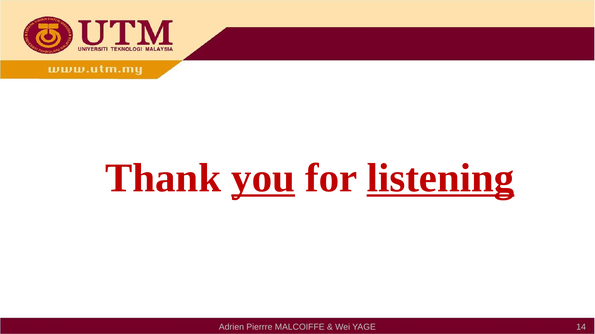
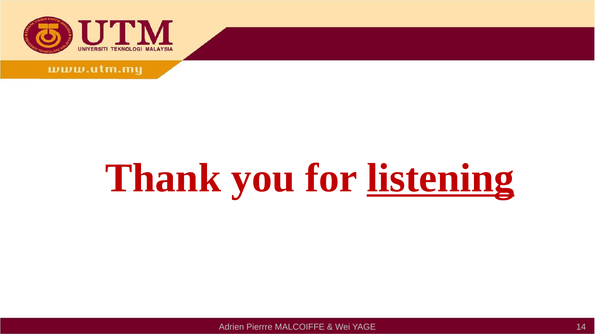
you underline: present -> none
